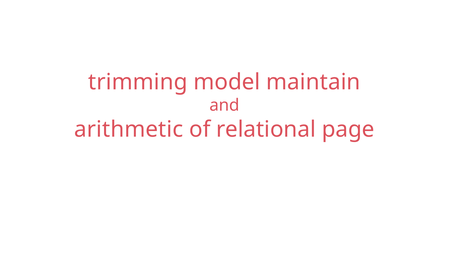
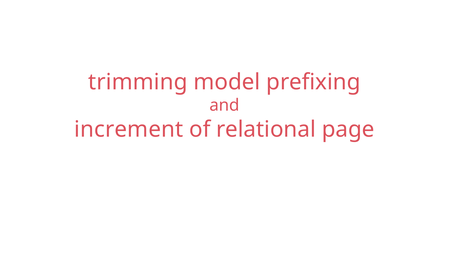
maintain: maintain -> prefixing
arithmetic: arithmetic -> increment
